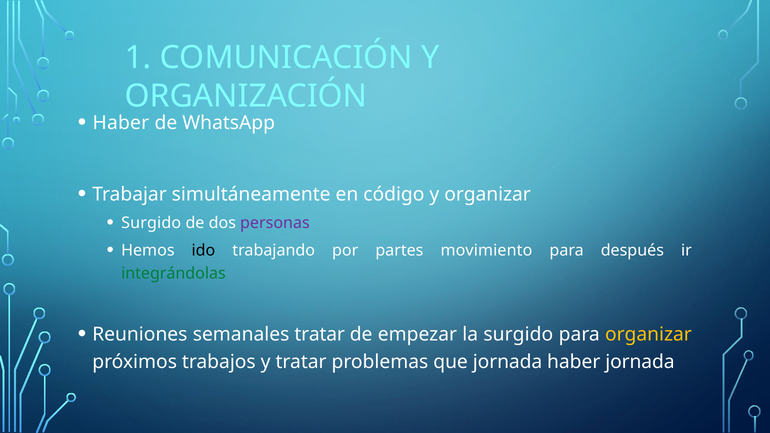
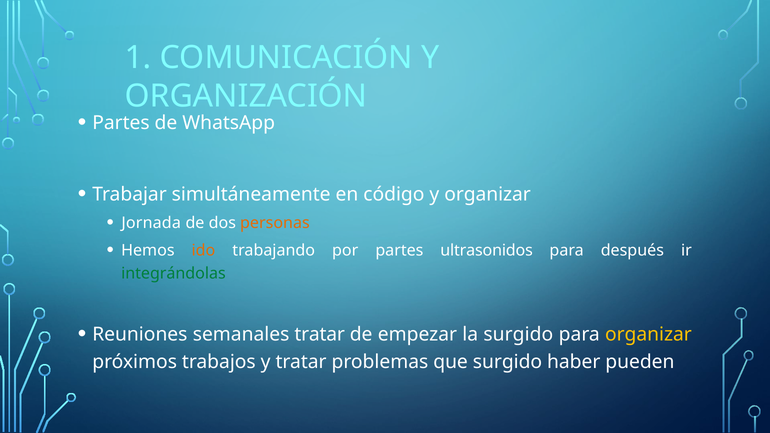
Haber at (121, 123): Haber -> Partes
Surgido at (151, 223): Surgido -> Jornada
personas colour: purple -> orange
ido colour: black -> orange
movimiento: movimiento -> ultrasonidos
que jornada: jornada -> surgido
haber jornada: jornada -> pueden
